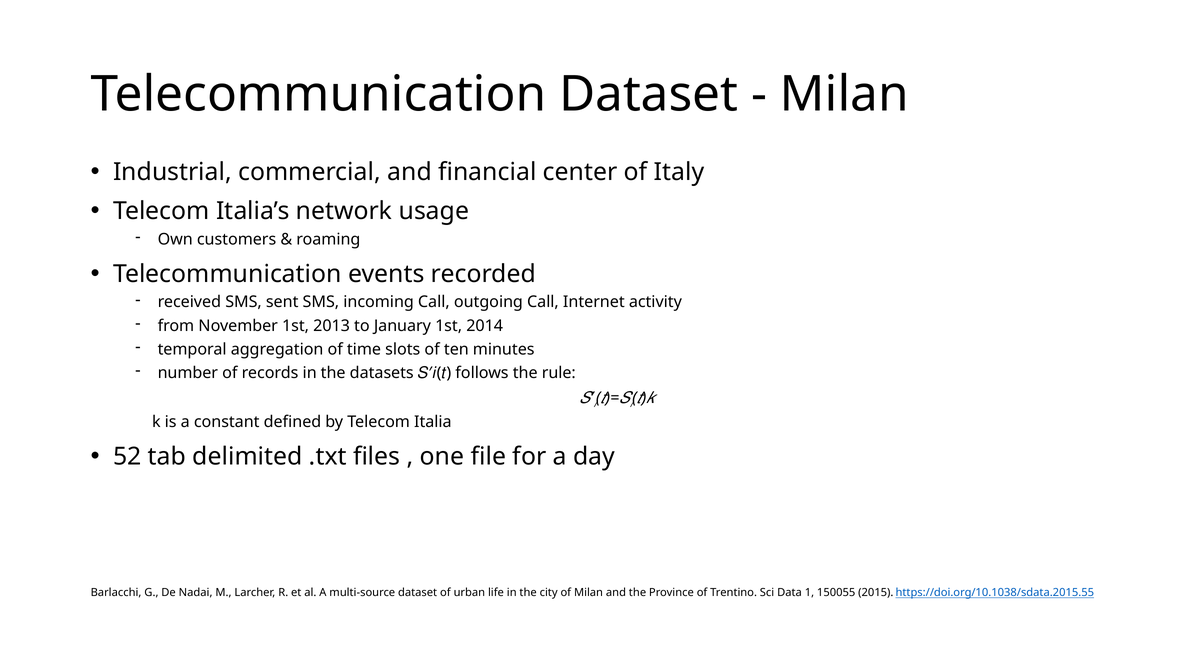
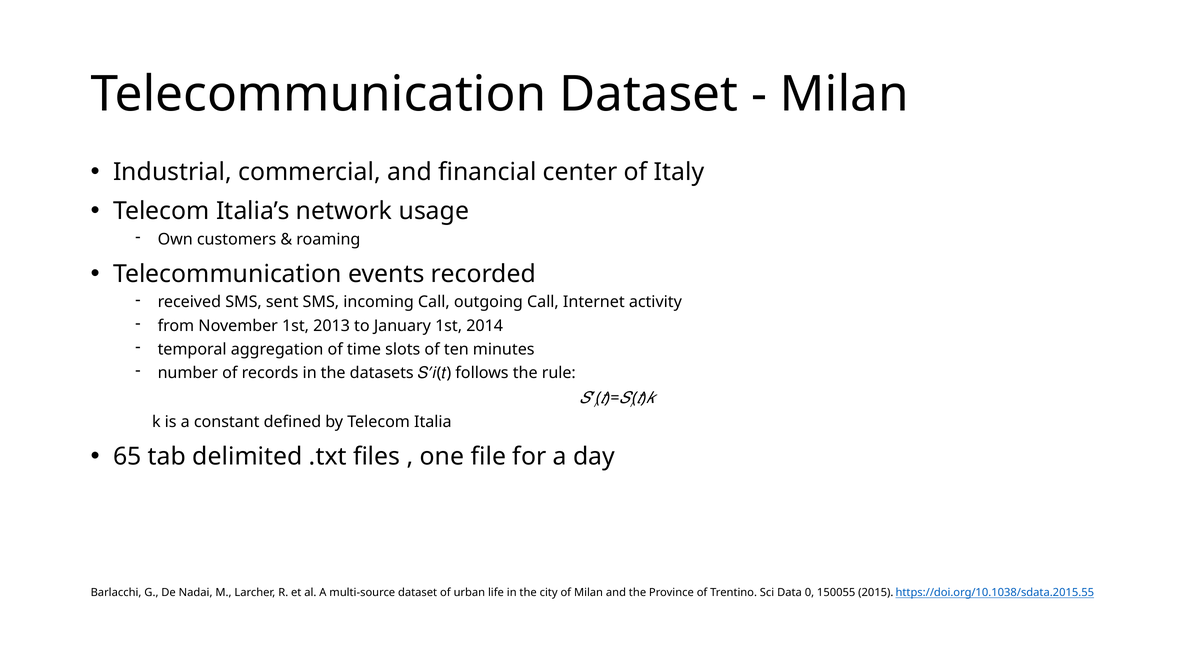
52: 52 -> 65
1: 1 -> 0
